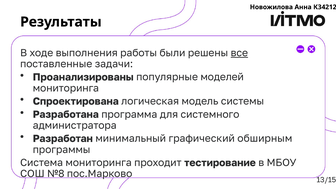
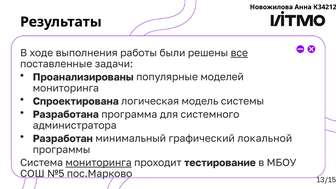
обширным: обширным -> локальной
мониторинга at (99, 163) underline: none -> present
№8: №8 -> №5
